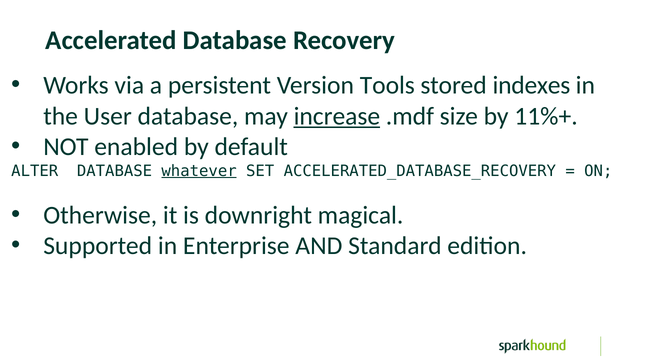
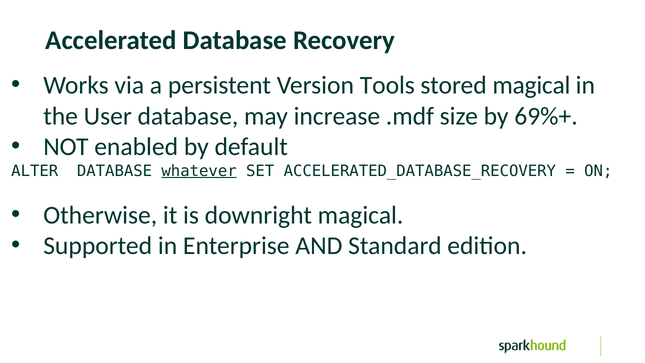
stored indexes: indexes -> magical
increase underline: present -> none
11%+: 11%+ -> 69%+
